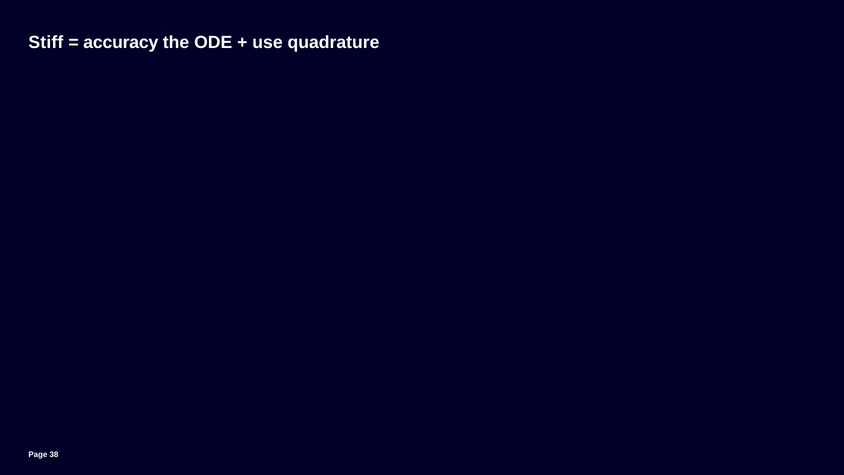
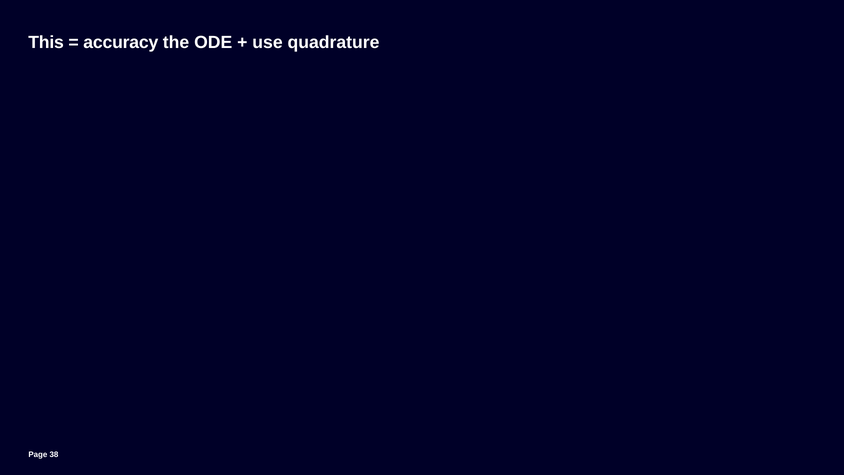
Stiff: Stiff -> This
